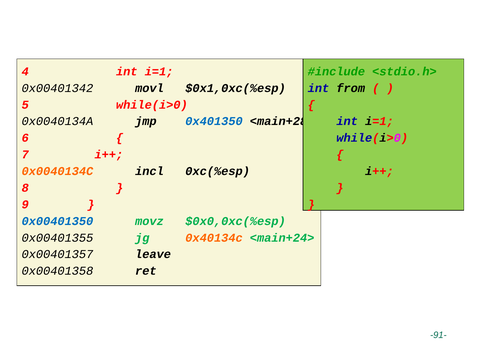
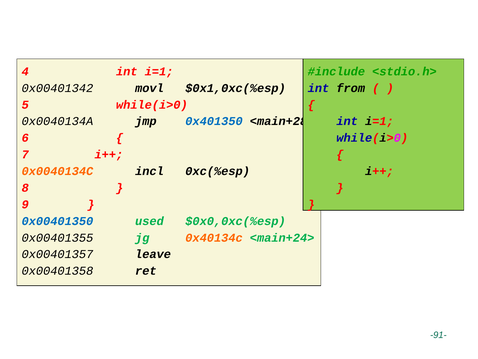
movz: movz -> used
